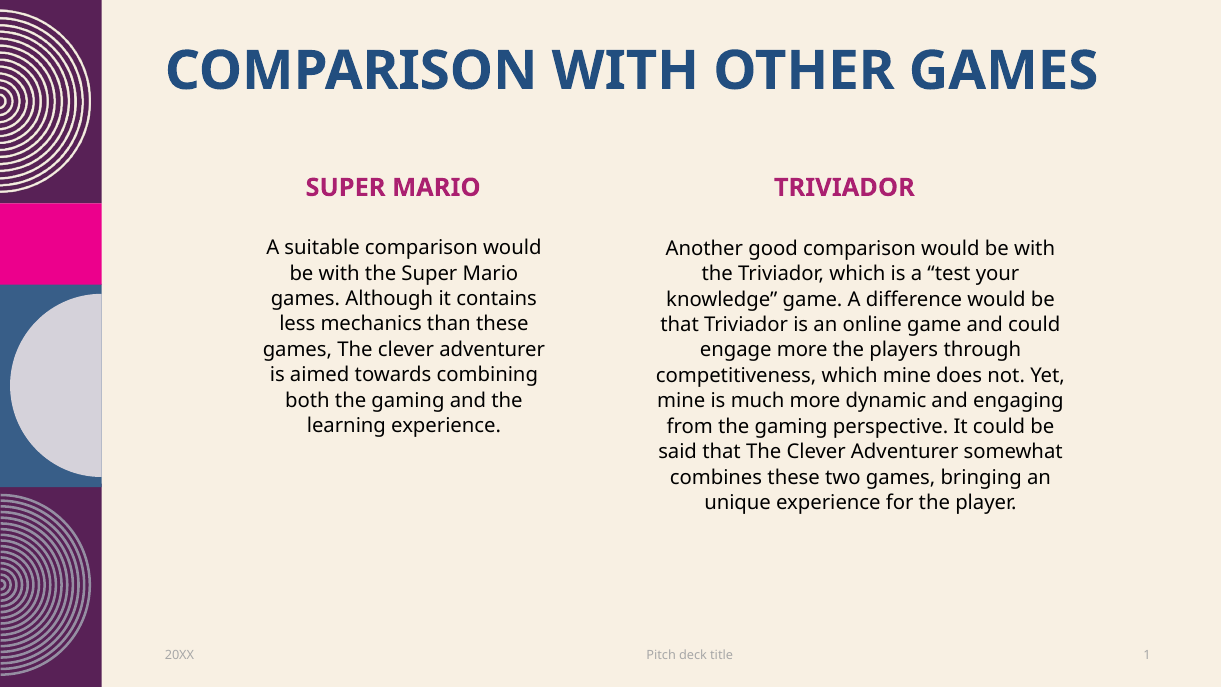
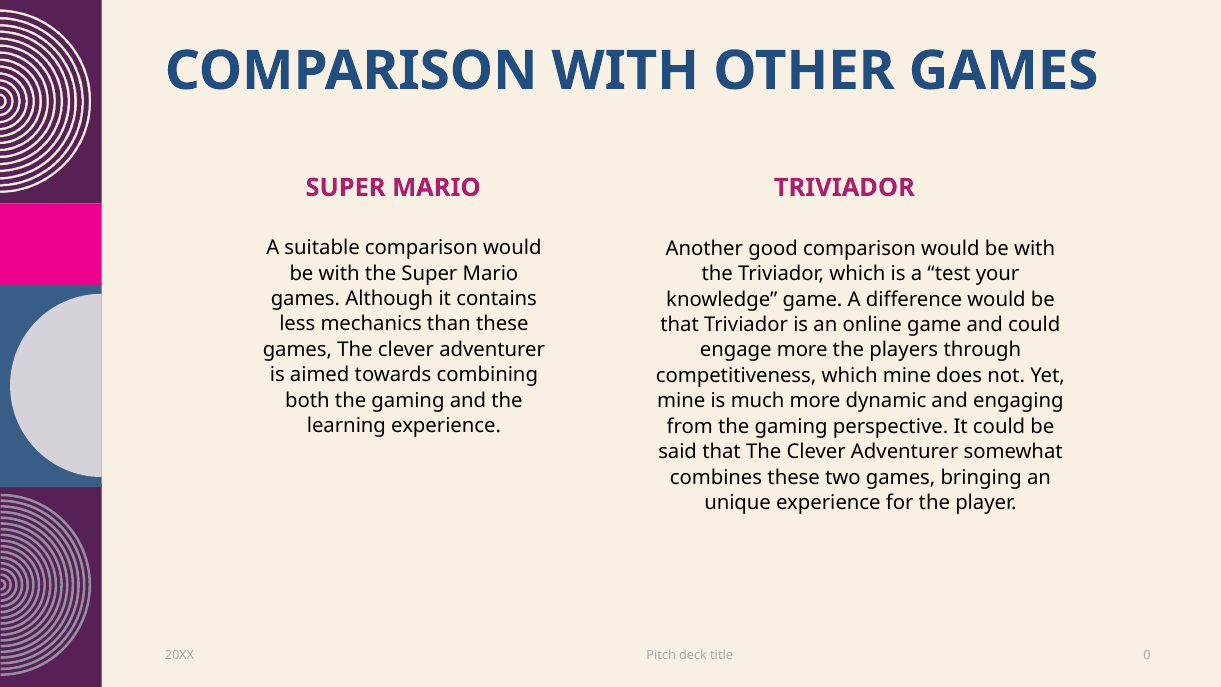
1: 1 -> 0
